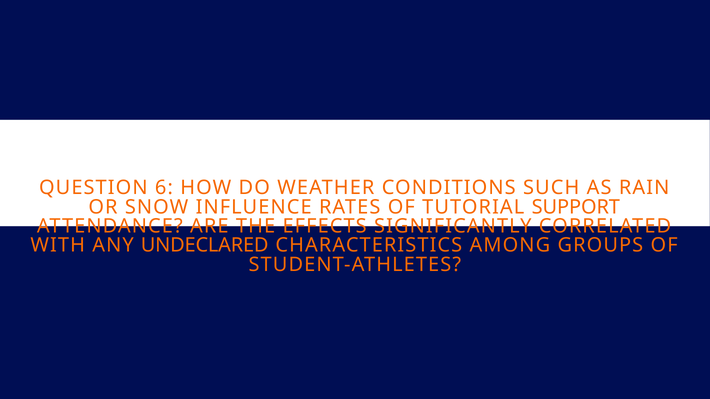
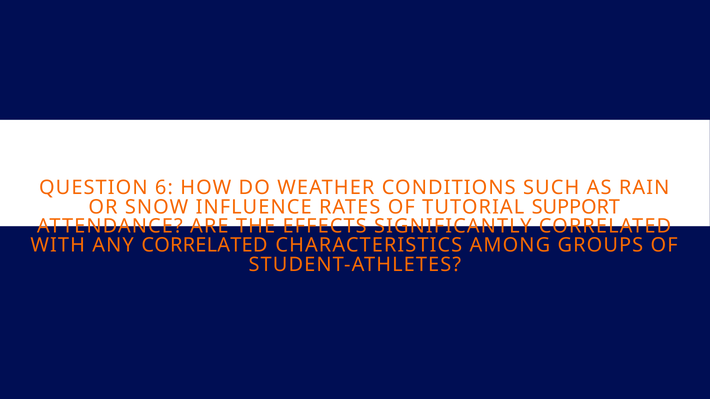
ANY UNDECLARED: UNDECLARED -> CORRELATED
